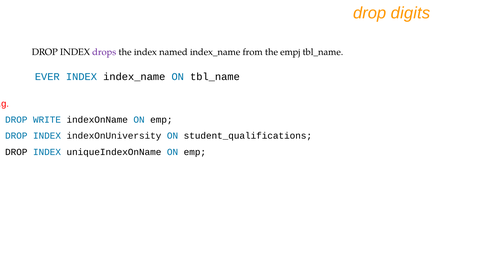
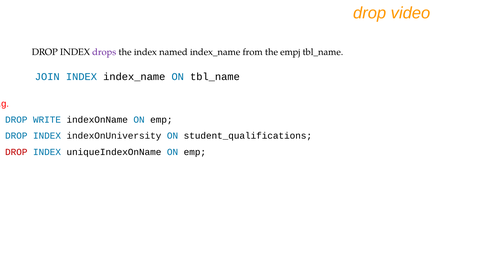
digits: digits -> video
EVER: EVER -> JOIN
DROP at (16, 152) colour: black -> red
